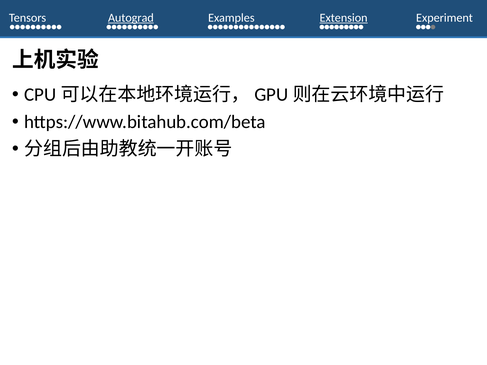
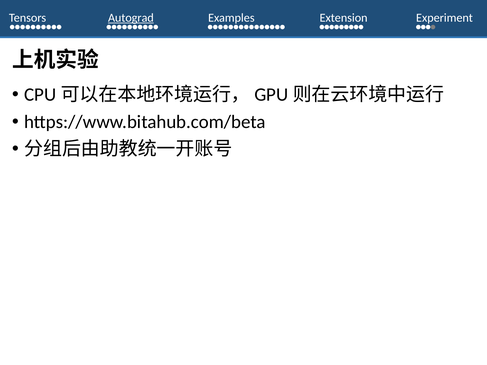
Extension underline: present -> none
